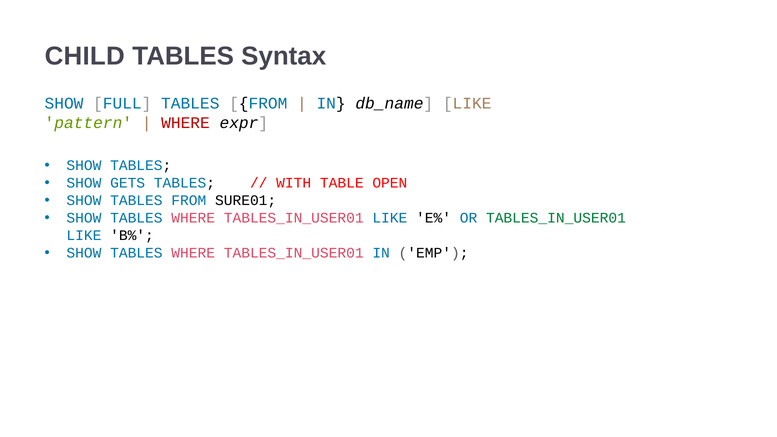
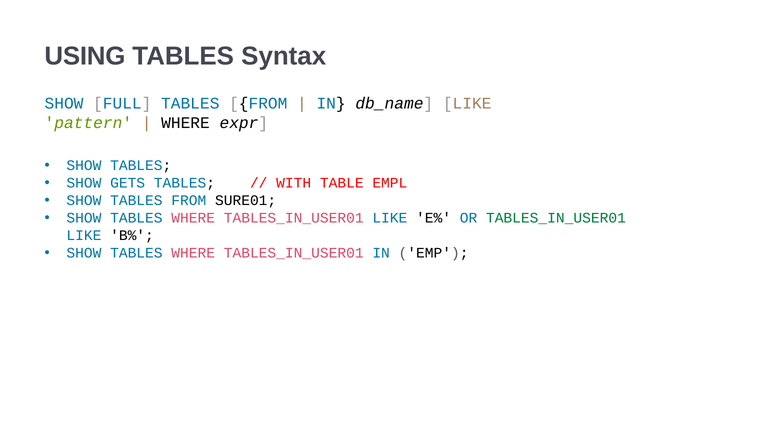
CHILD: CHILD -> USING
WHERE at (185, 123) colour: red -> black
OPEN: OPEN -> EMPL
